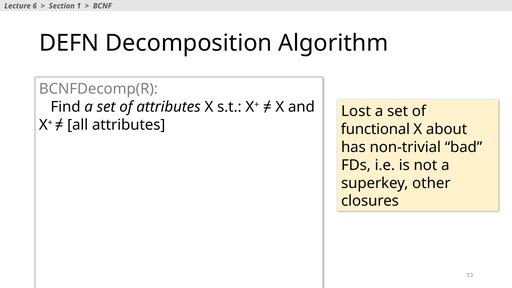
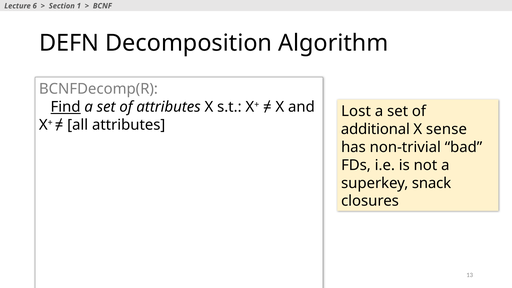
Find underline: none -> present
functional: functional -> additional
about: about -> sense
other: other -> snack
